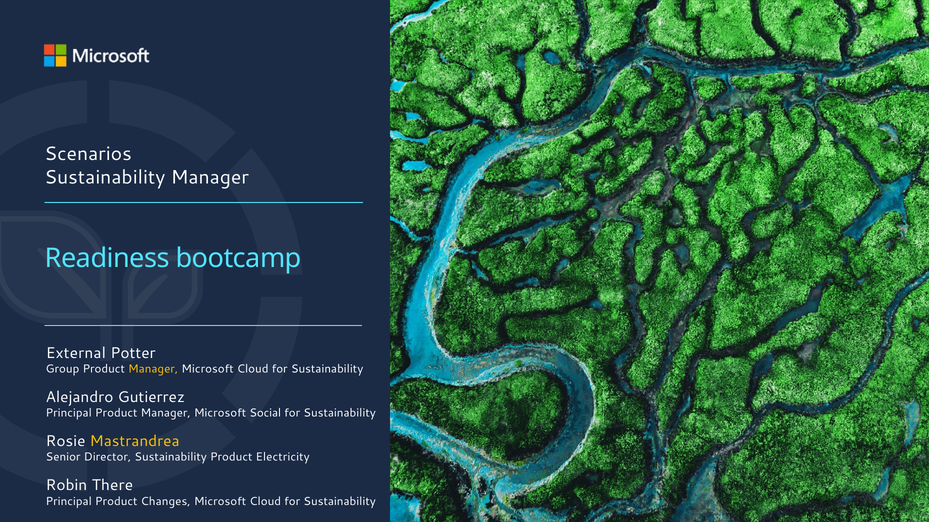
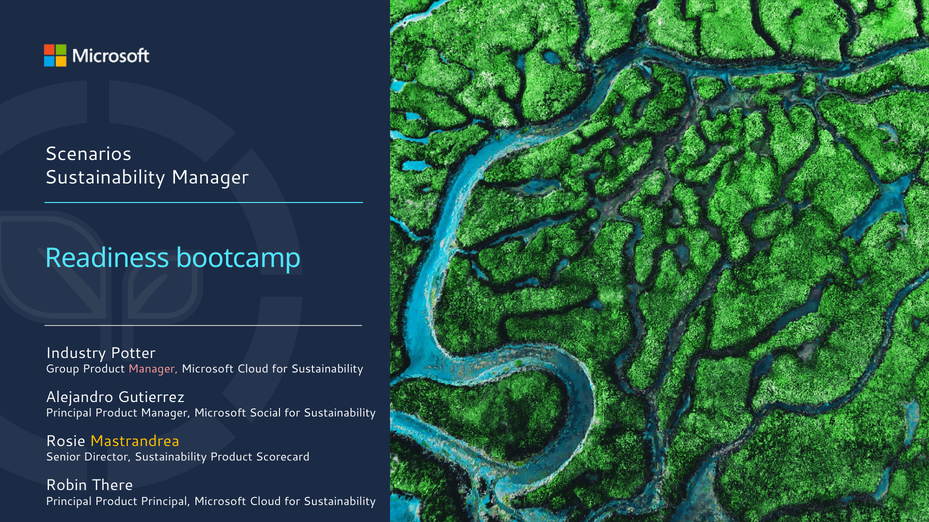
External: External -> Industry
Manager at (153, 369) colour: yellow -> pink
Electricity: Electricity -> Scorecard
Product Changes: Changes -> Principal
